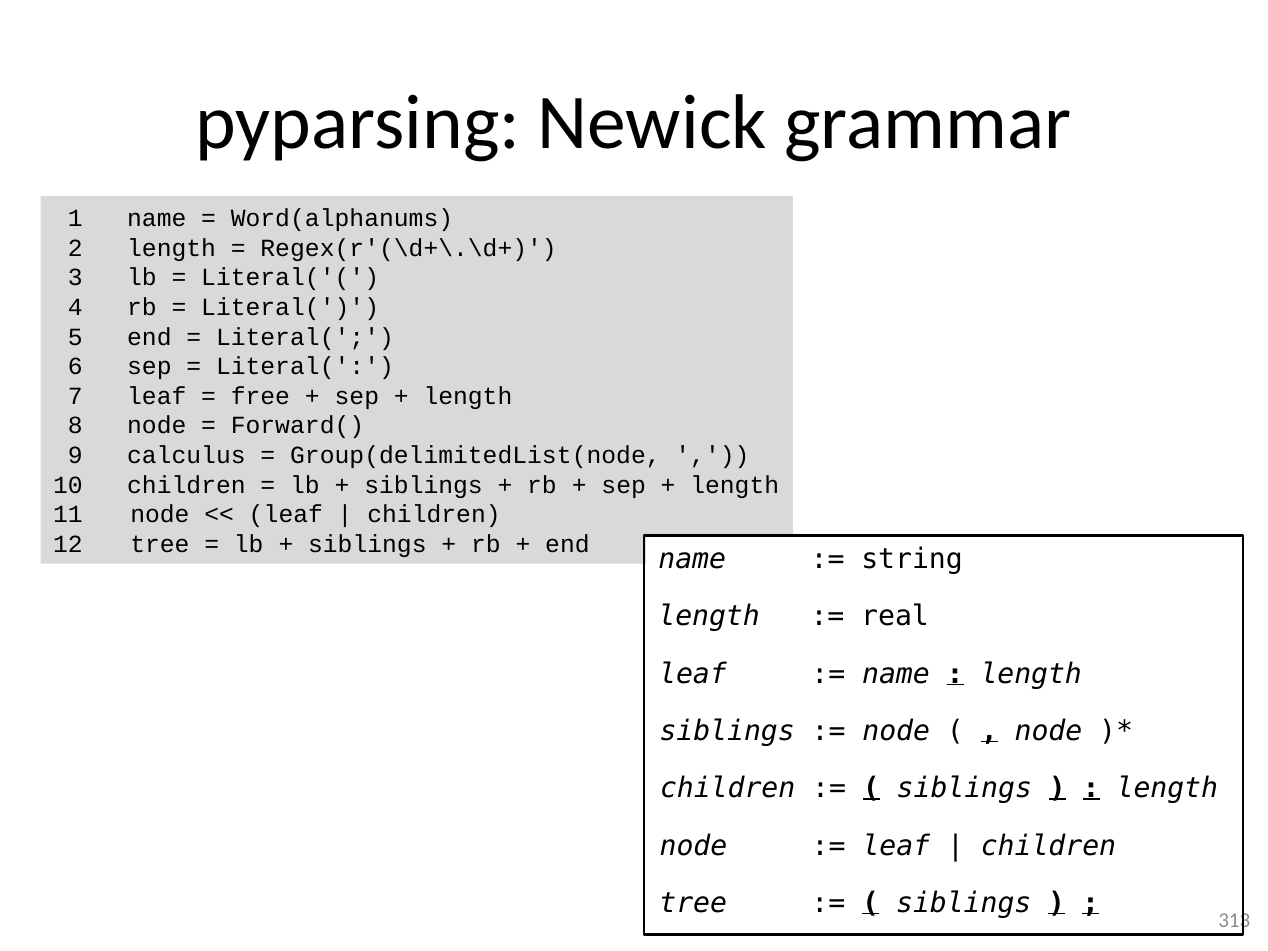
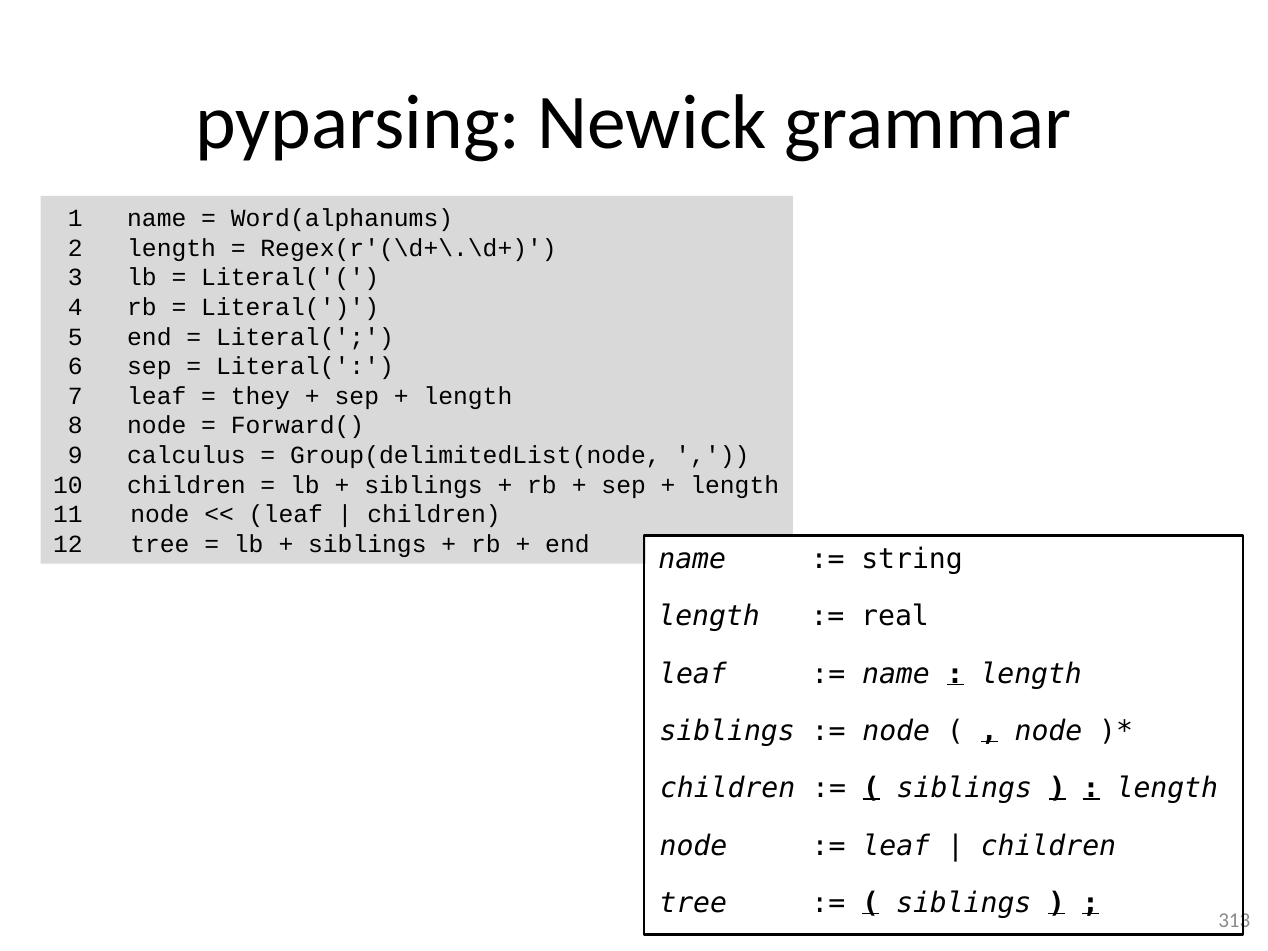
free: free -> they
